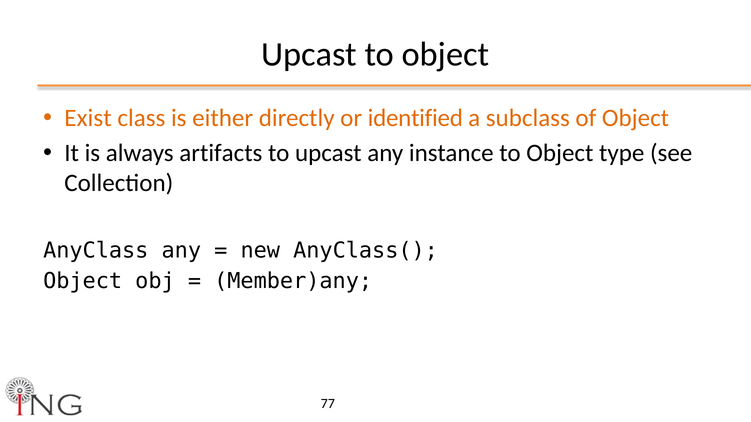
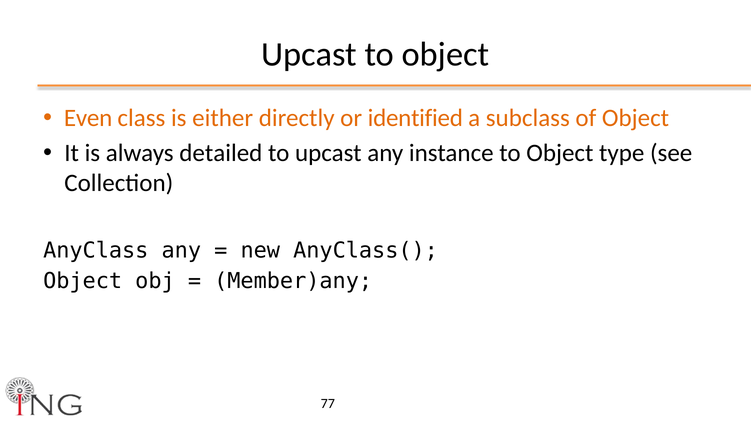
Exist: Exist -> Even
artifacts: artifacts -> detailed
